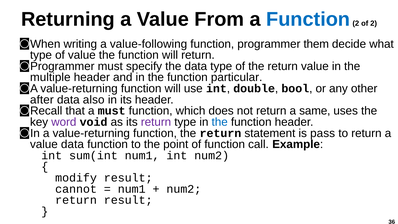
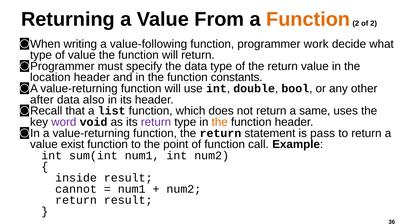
Function at (308, 19) colour: blue -> orange
them: them -> work
multiple: multiple -> location
particular: particular -> constants
a must: must -> list
the at (220, 122) colour: blue -> orange
value data: data -> exist
modify: modify -> inside
